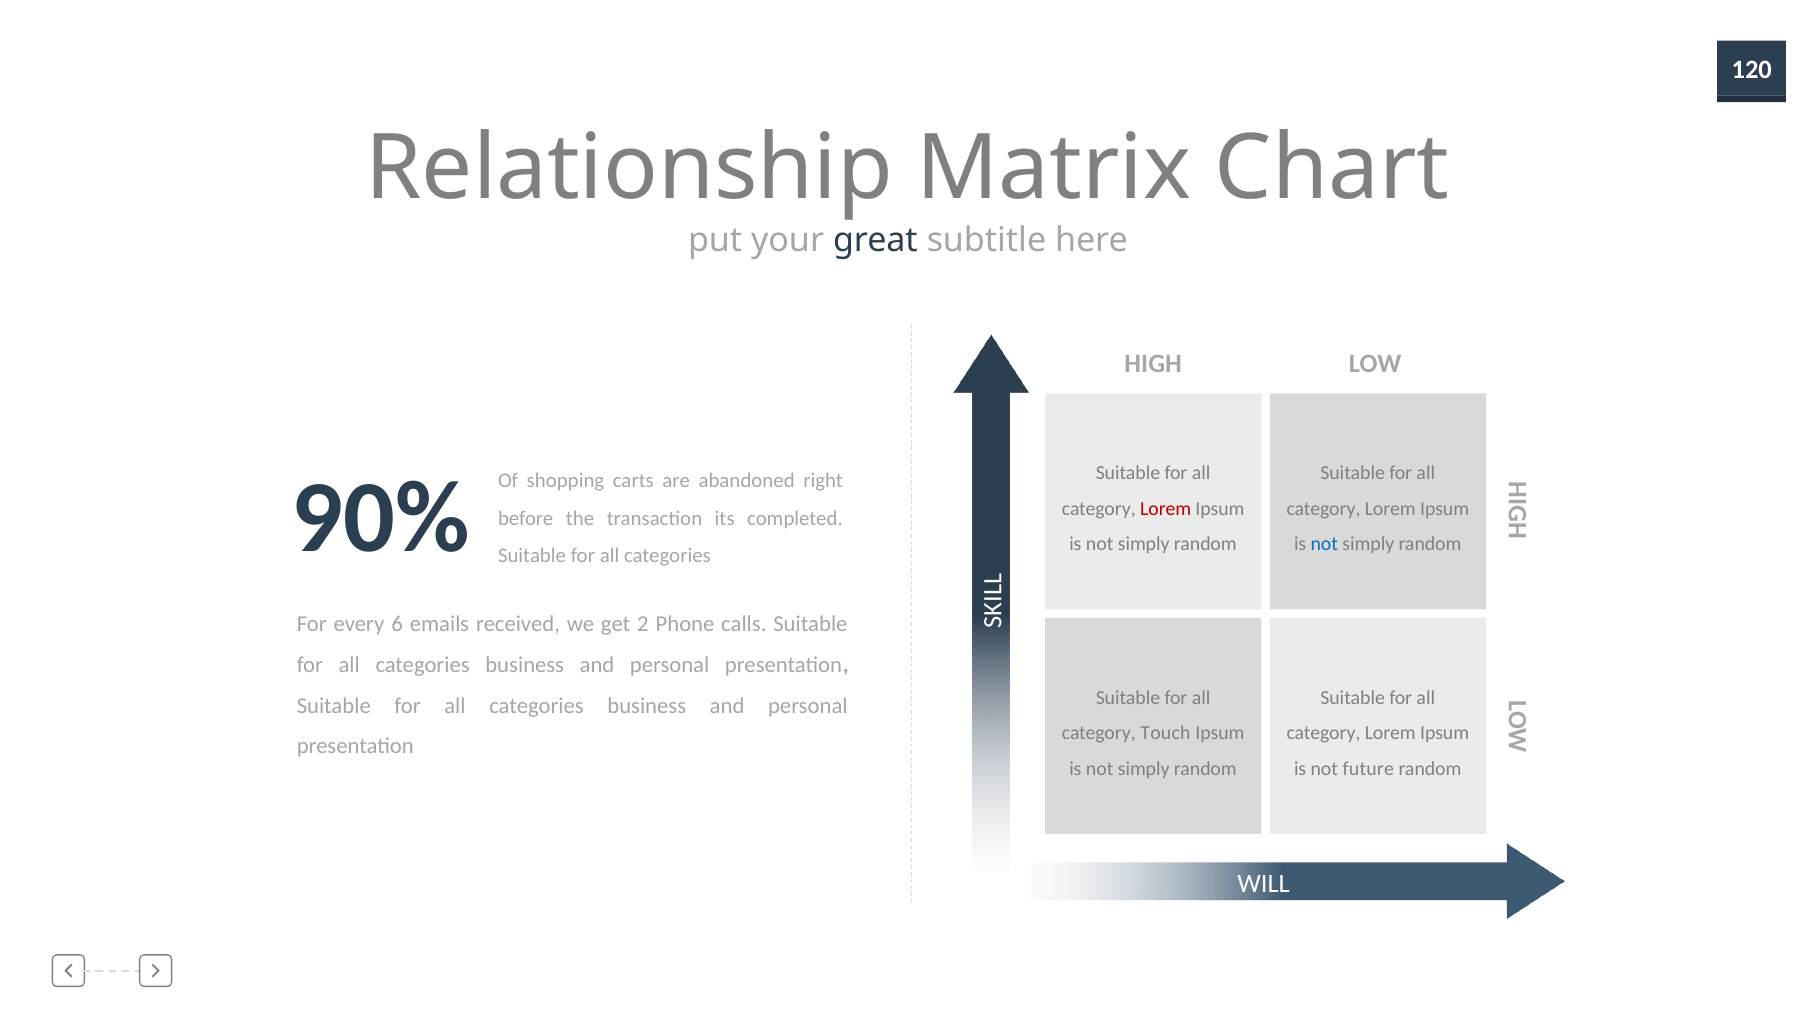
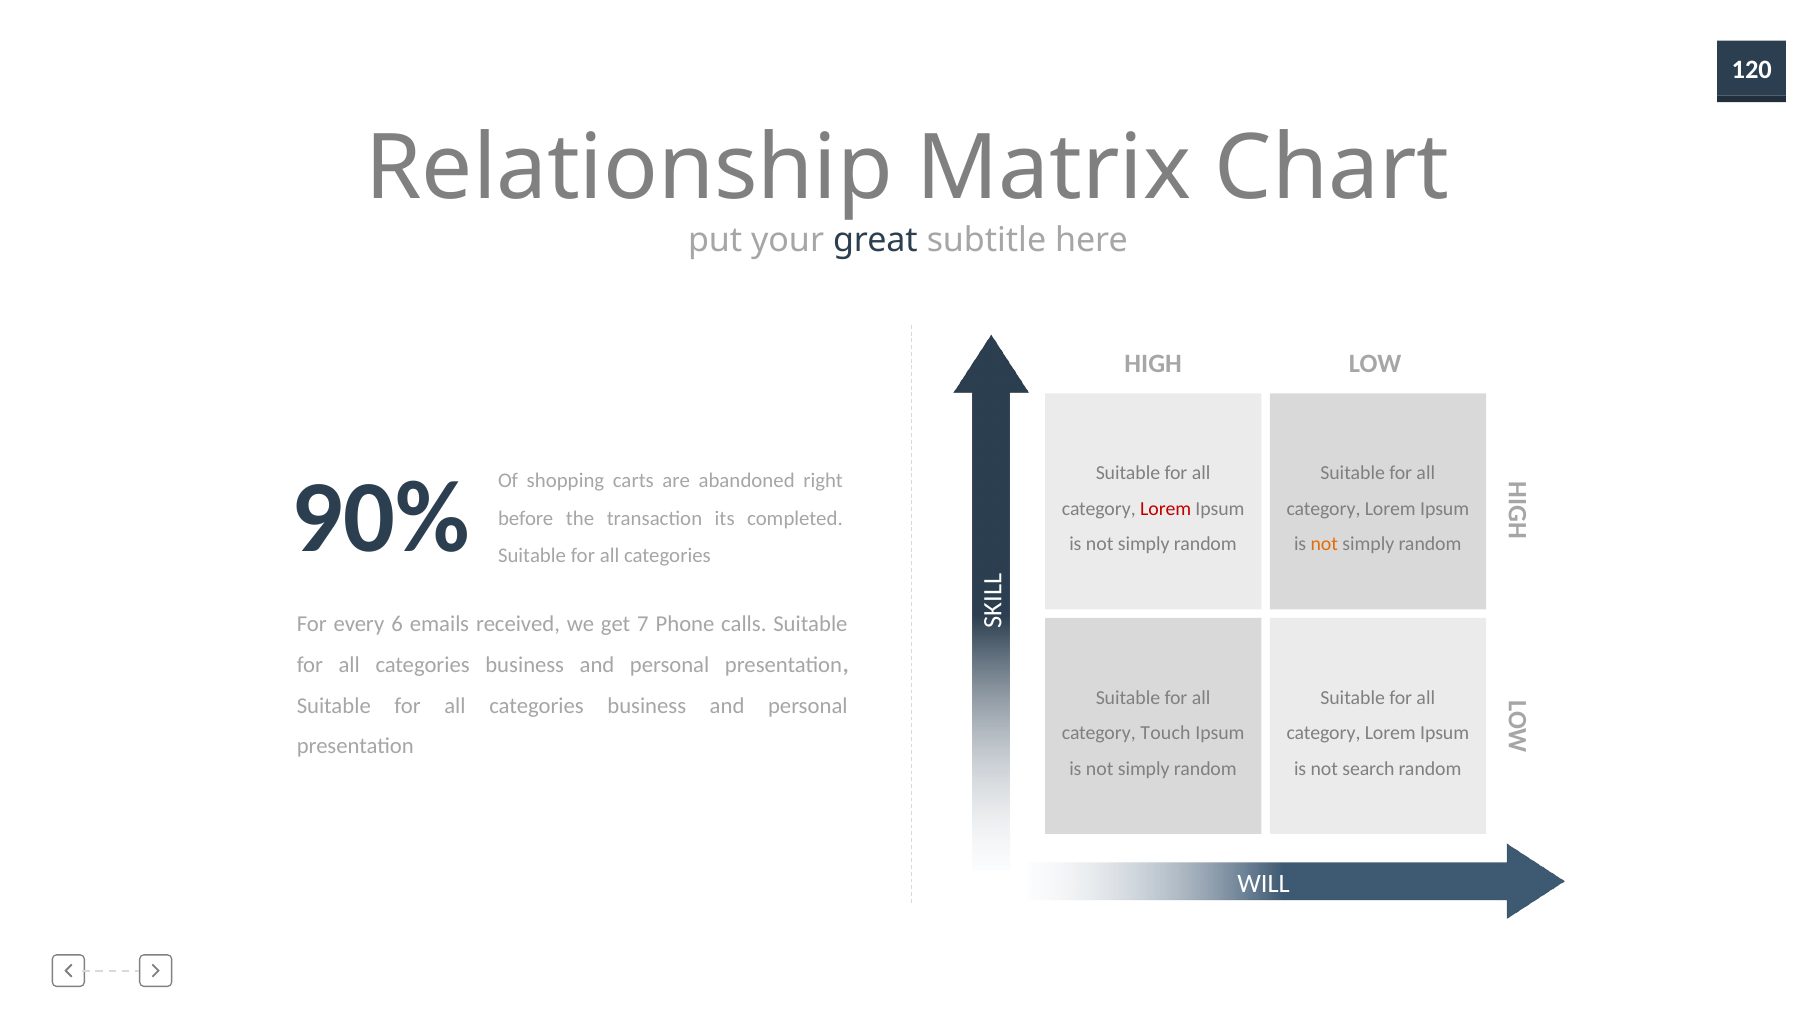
not at (1324, 545) colour: blue -> orange
2: 2 -> 7
future: future -> search
